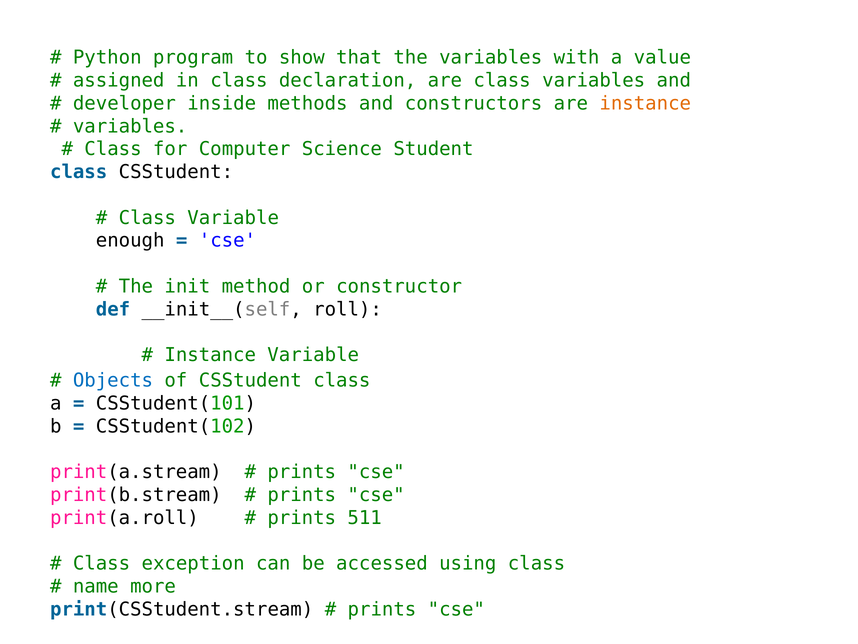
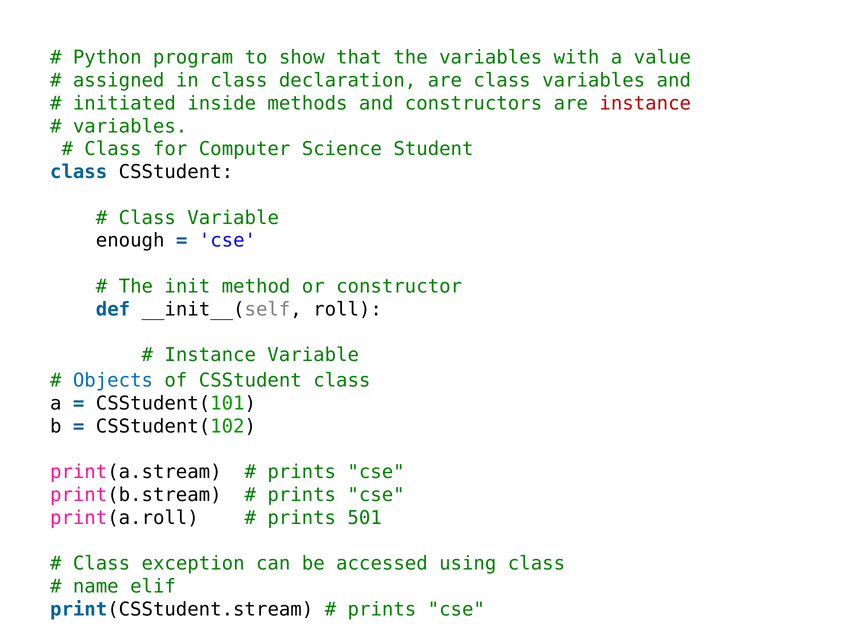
developer: developer -> initiated
instance at (645, 103) colour: orange -> red
511: 511 -> 501
more: more -> elif
